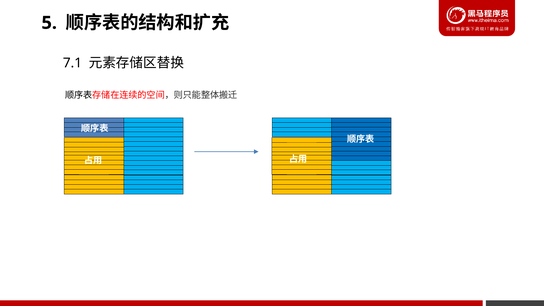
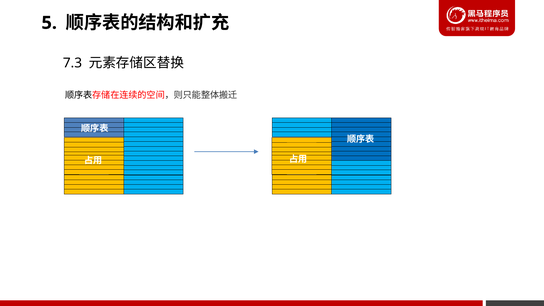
7.1: 7.1 -> 7.3
